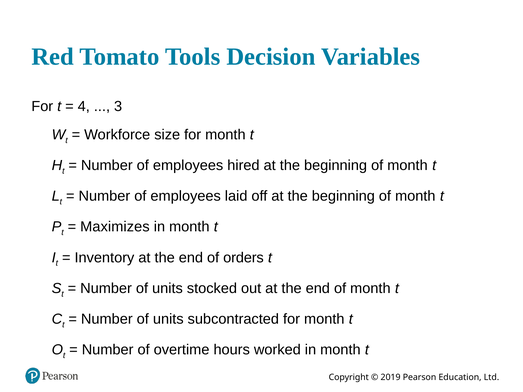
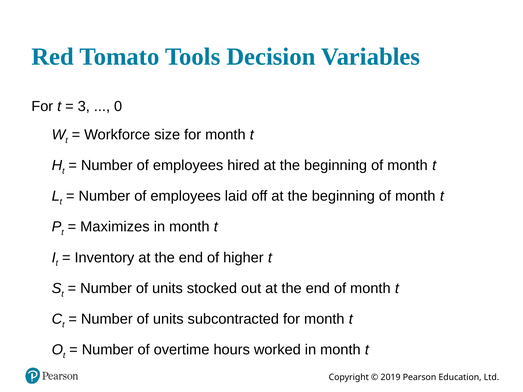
4: 4 -> 3
3: 3 -> 0
orders: orders -> higher
